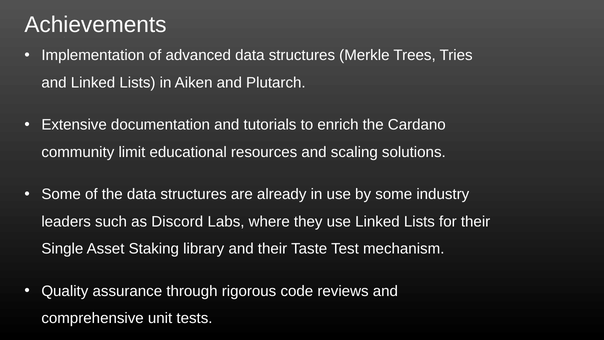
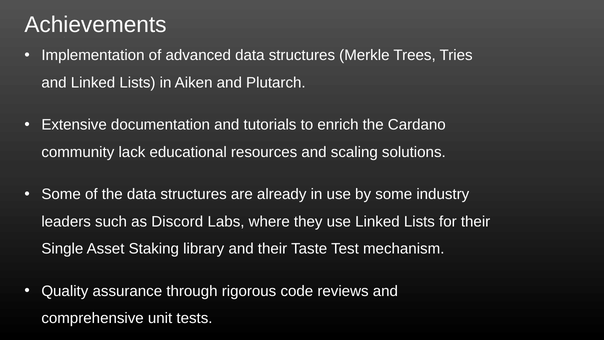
limit: limit -> lack
